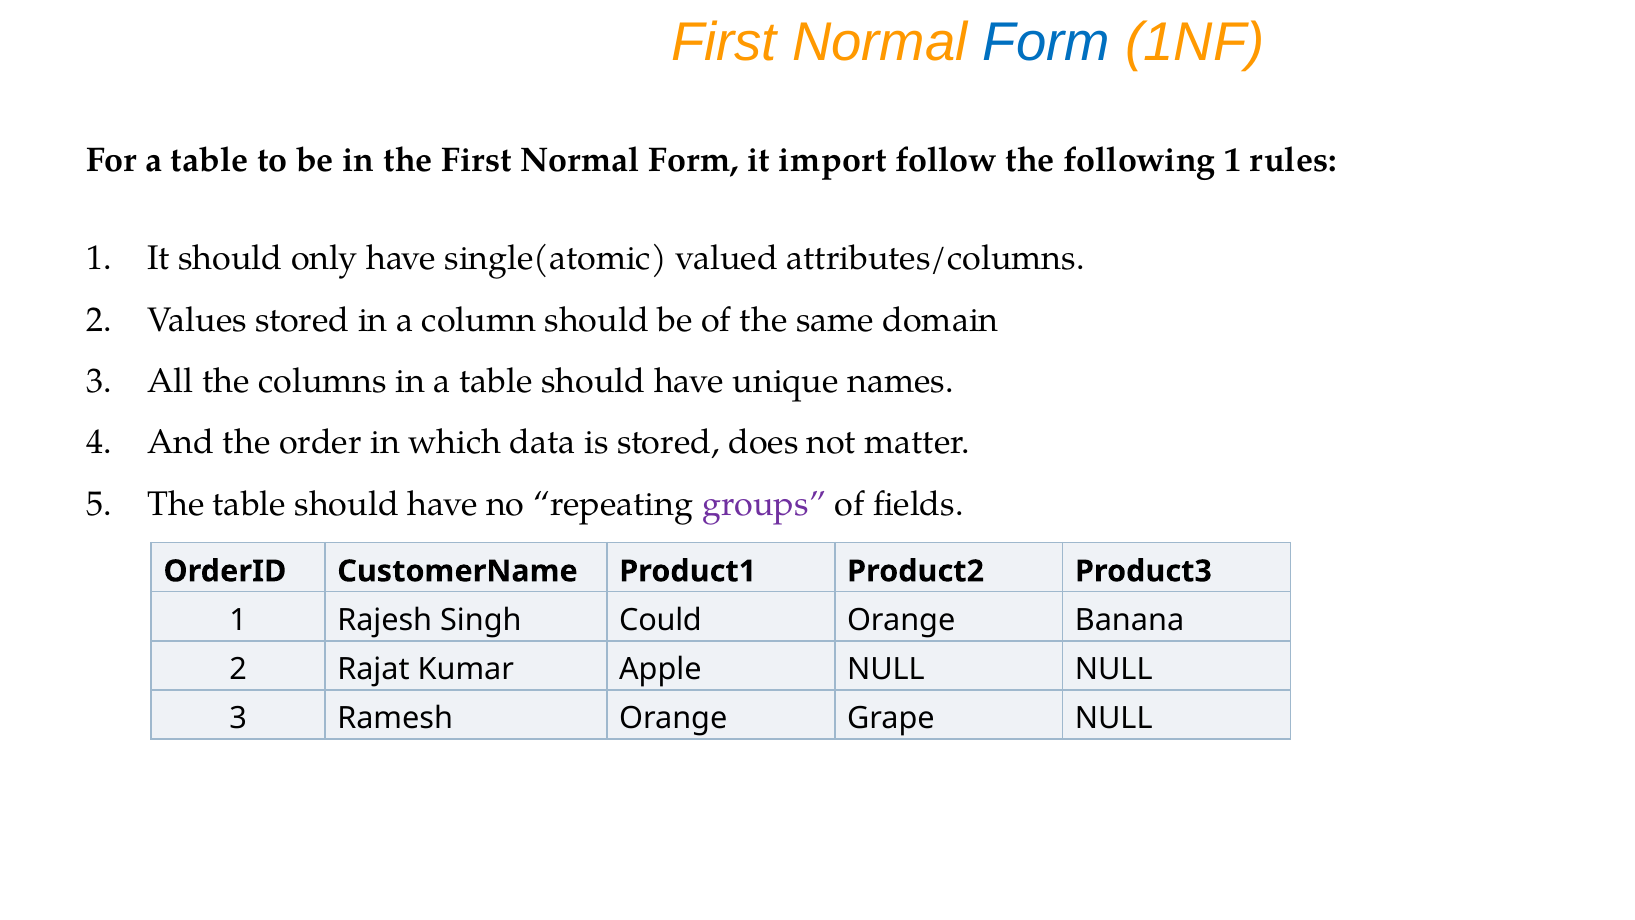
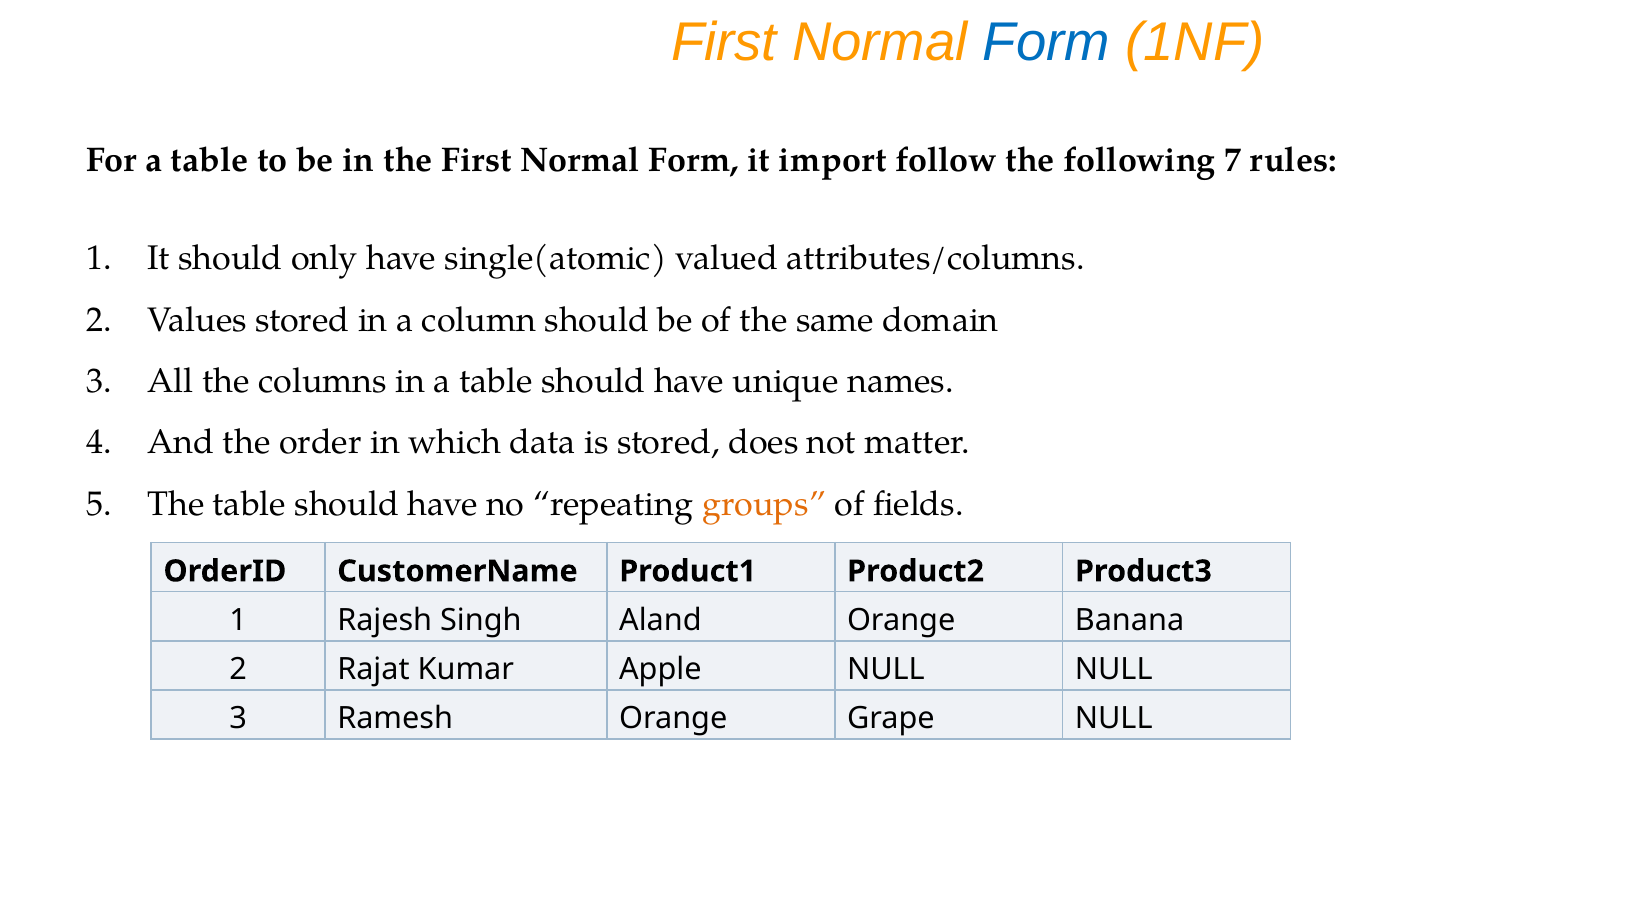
following 1: 1 -> 7
groups colour: purple -> orange
Could: Could -> Aland
